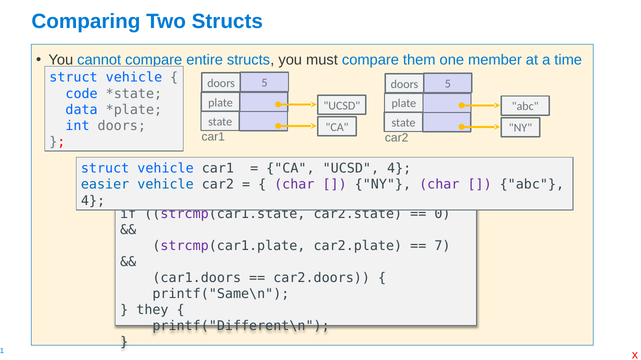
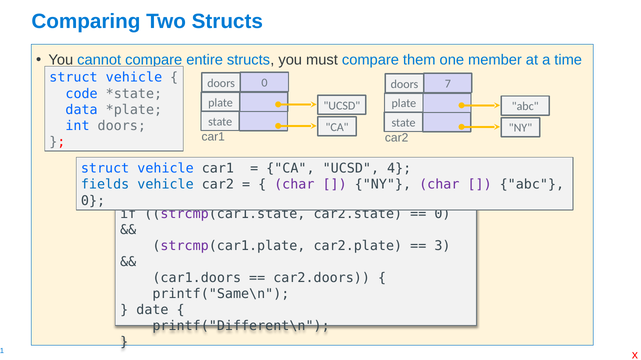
5 at (264, 83): 5 -> 0
5 at (448, 84): 5 -> 7
easier: easier -> fields
4 at (93, 201): 4 -> 0
7: 7 -> 3
they: they -> date
